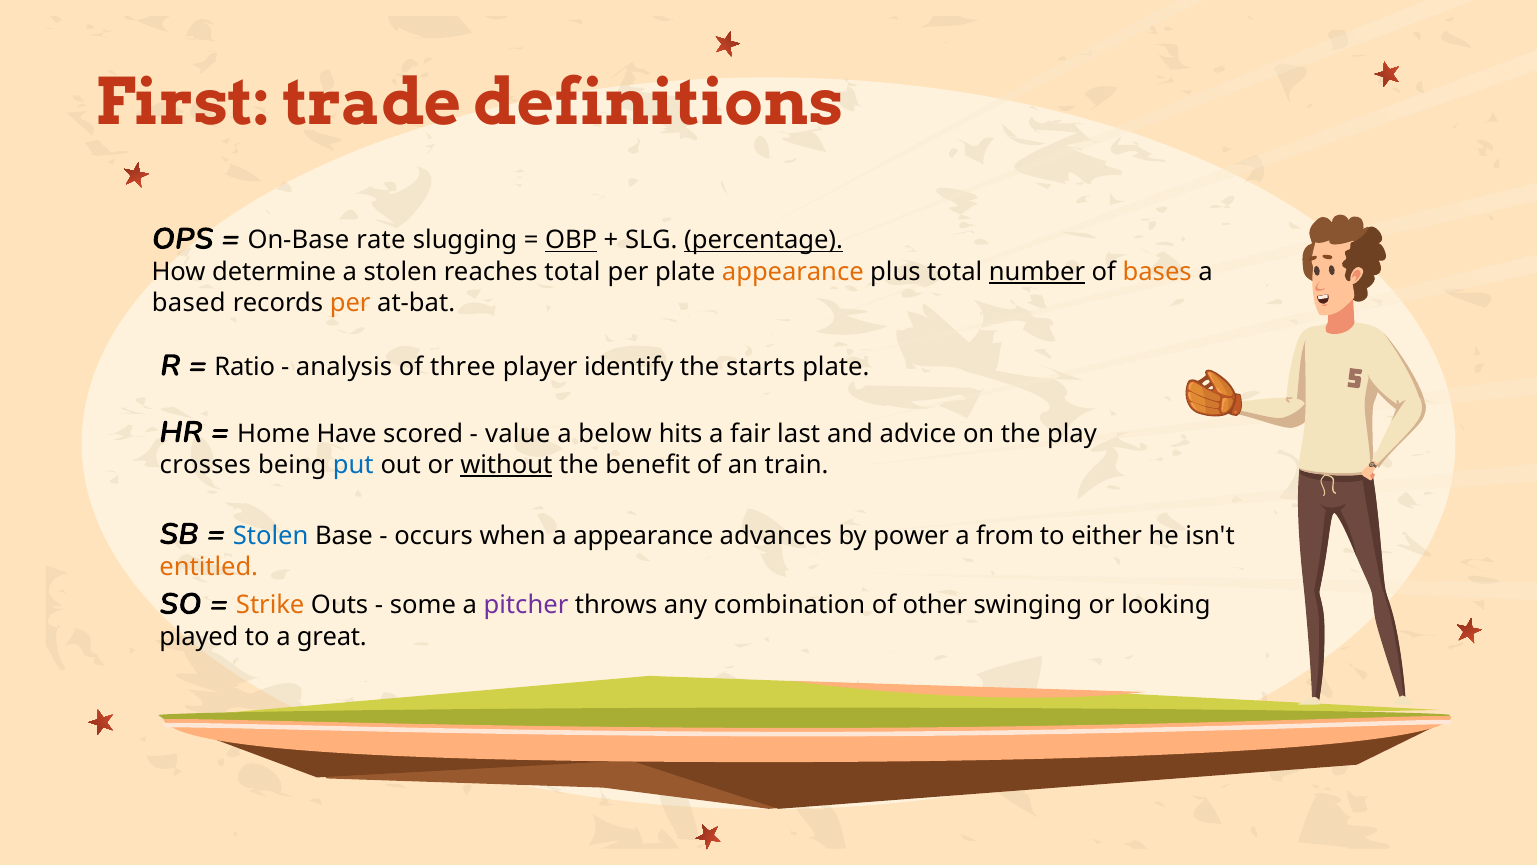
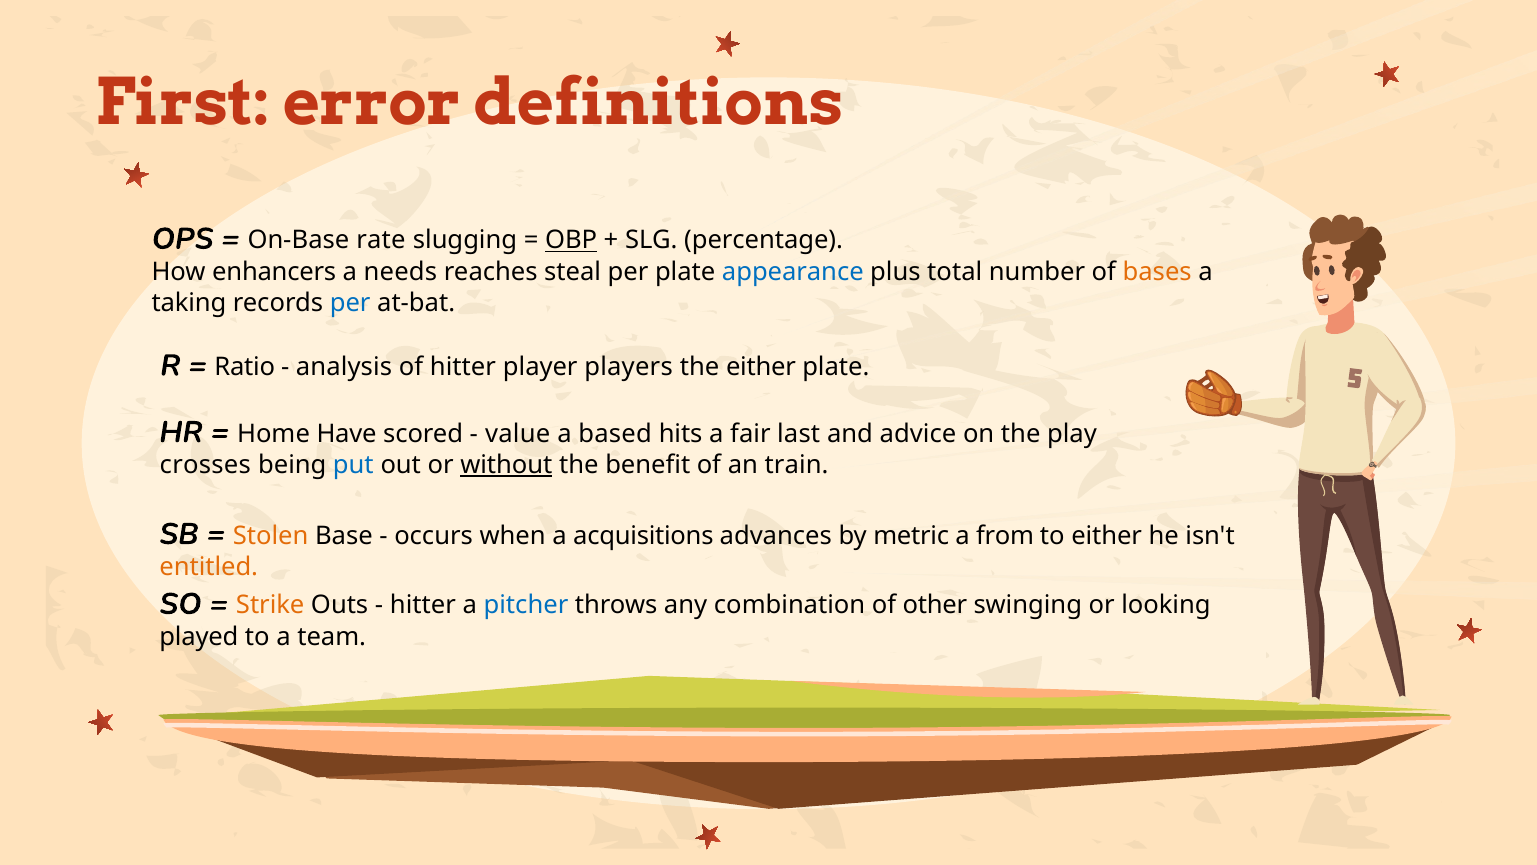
trade: trade -> error
percentage underline: present -> none
determine: determine -> enhancers
a stolen: stolen -> needs
reaches total: total -> steal
appearance at (793, 272) colour: orange -> blue
number underline: present -> none
based: based -> taking
per at (350, 303) colour: orange -> blue
of three: three -> hitter
identify: identify -> players
the starts: starts -> either
below: below -> based
Stolen at (271, 535) colour: blue -> orange
a appearance: appearance -> acquisitions
power: power -> metric
some at (423, 605): some -> hitter
pitcher colour: purple -> blue
great: great -> team
